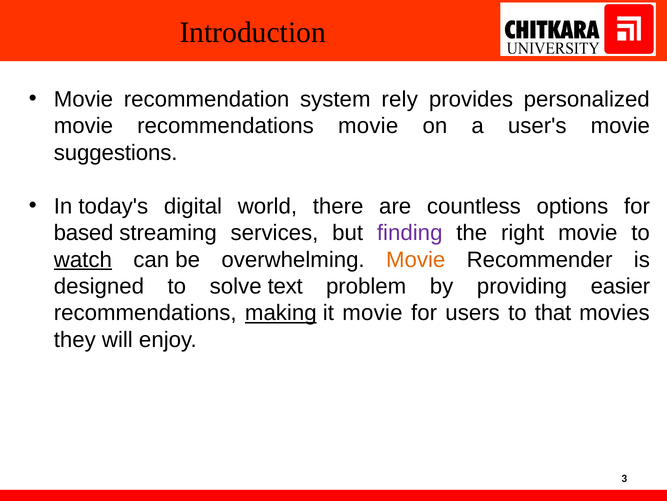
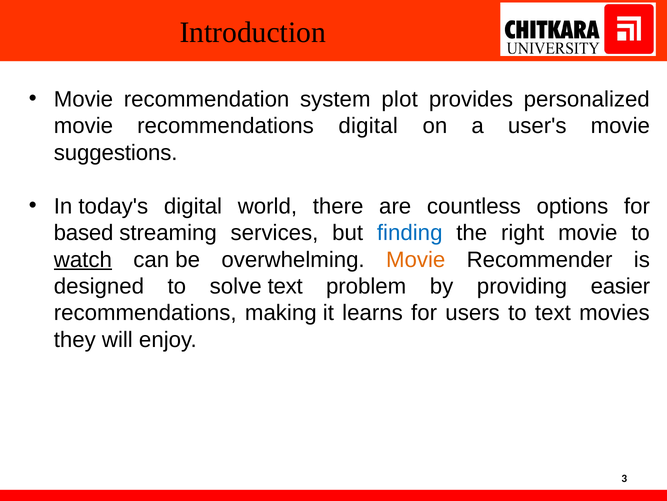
rely: rely -> plot
recommendations movie: movie -> digital
finding colour: purple -> blue
making underline: present -> none
it movie: movie -> learns
to that: that -> text
